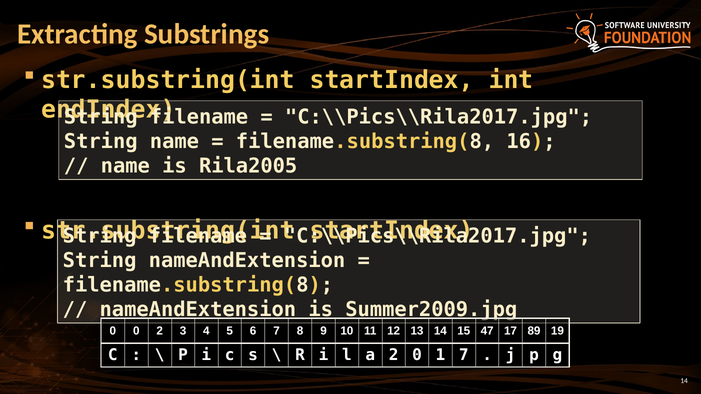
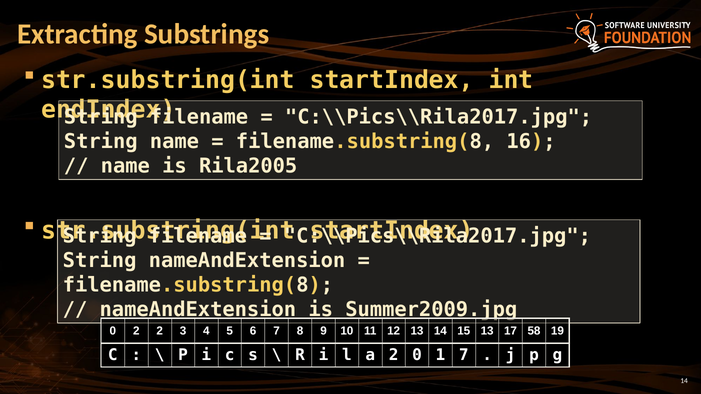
0 0: 0 -> 2
15 47: 47 -> 13
89: 89 -> 58
